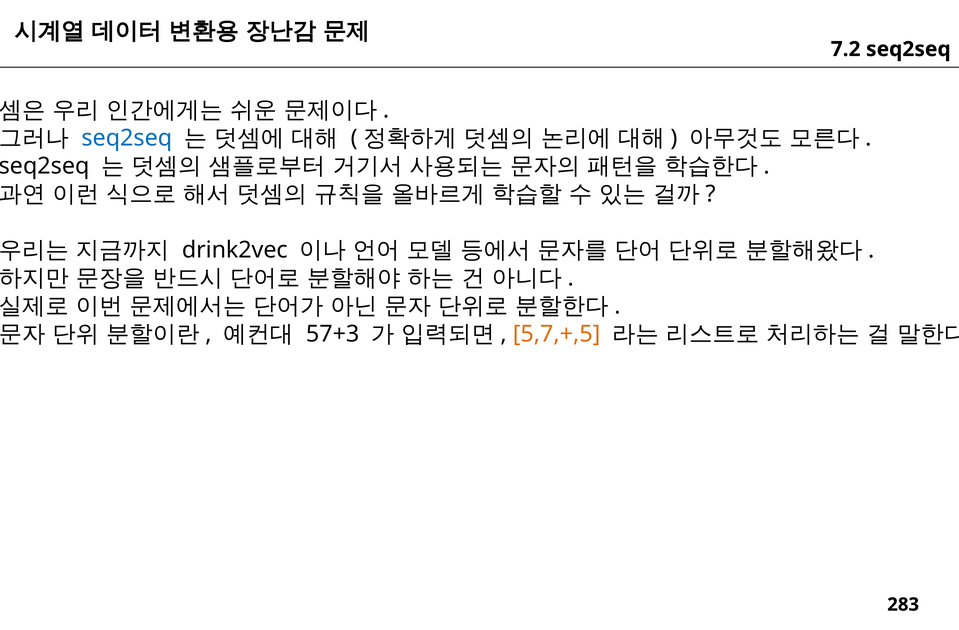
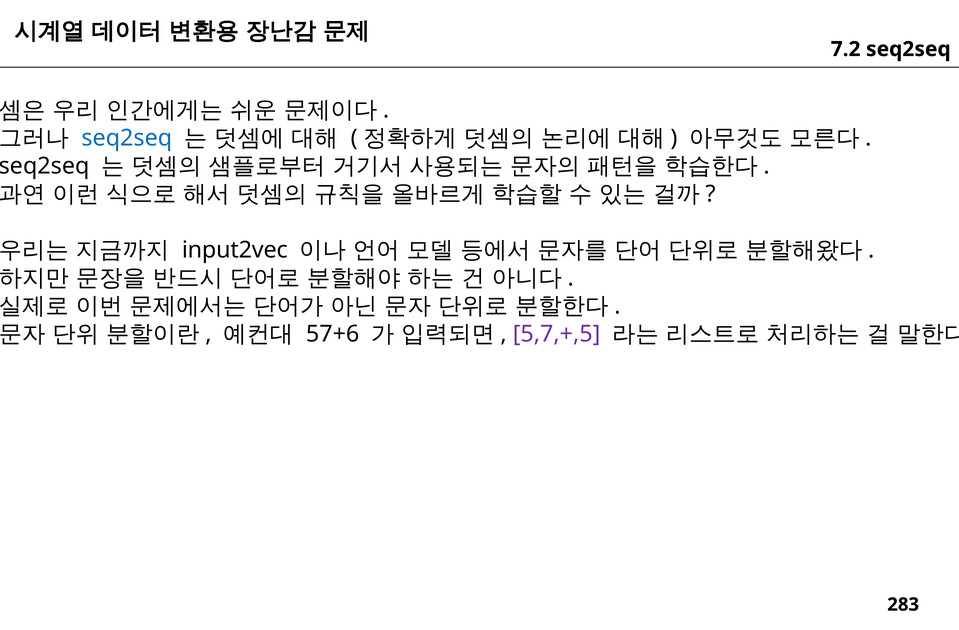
drink2vec: drink2vec -> input2vec
57+3: 57+3 -> 57+6
5,7,+,5 colour: orange -> purple
